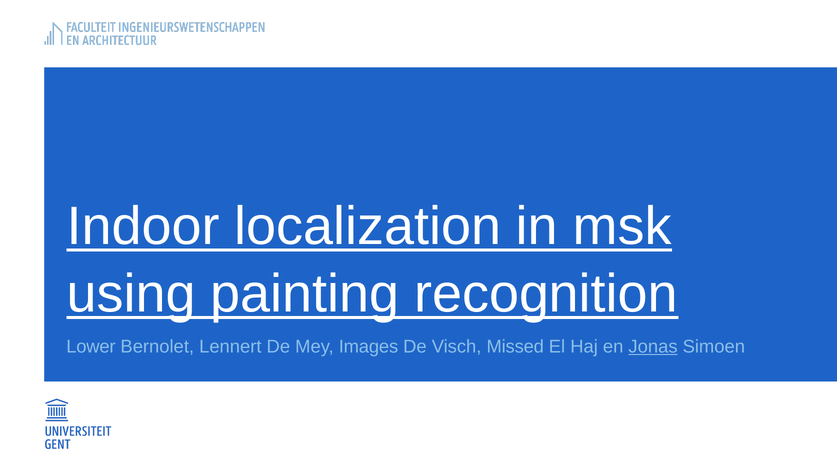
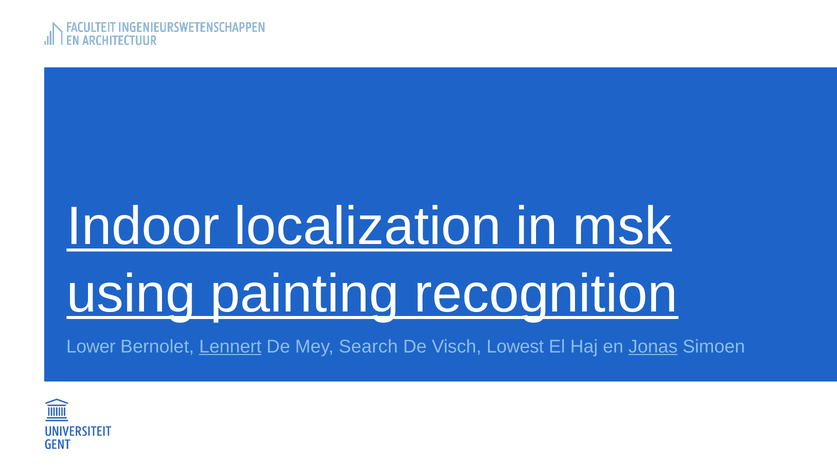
Lennert underline: none -> present
Images: Images -> Search
Missed: Missed -> Lowest
